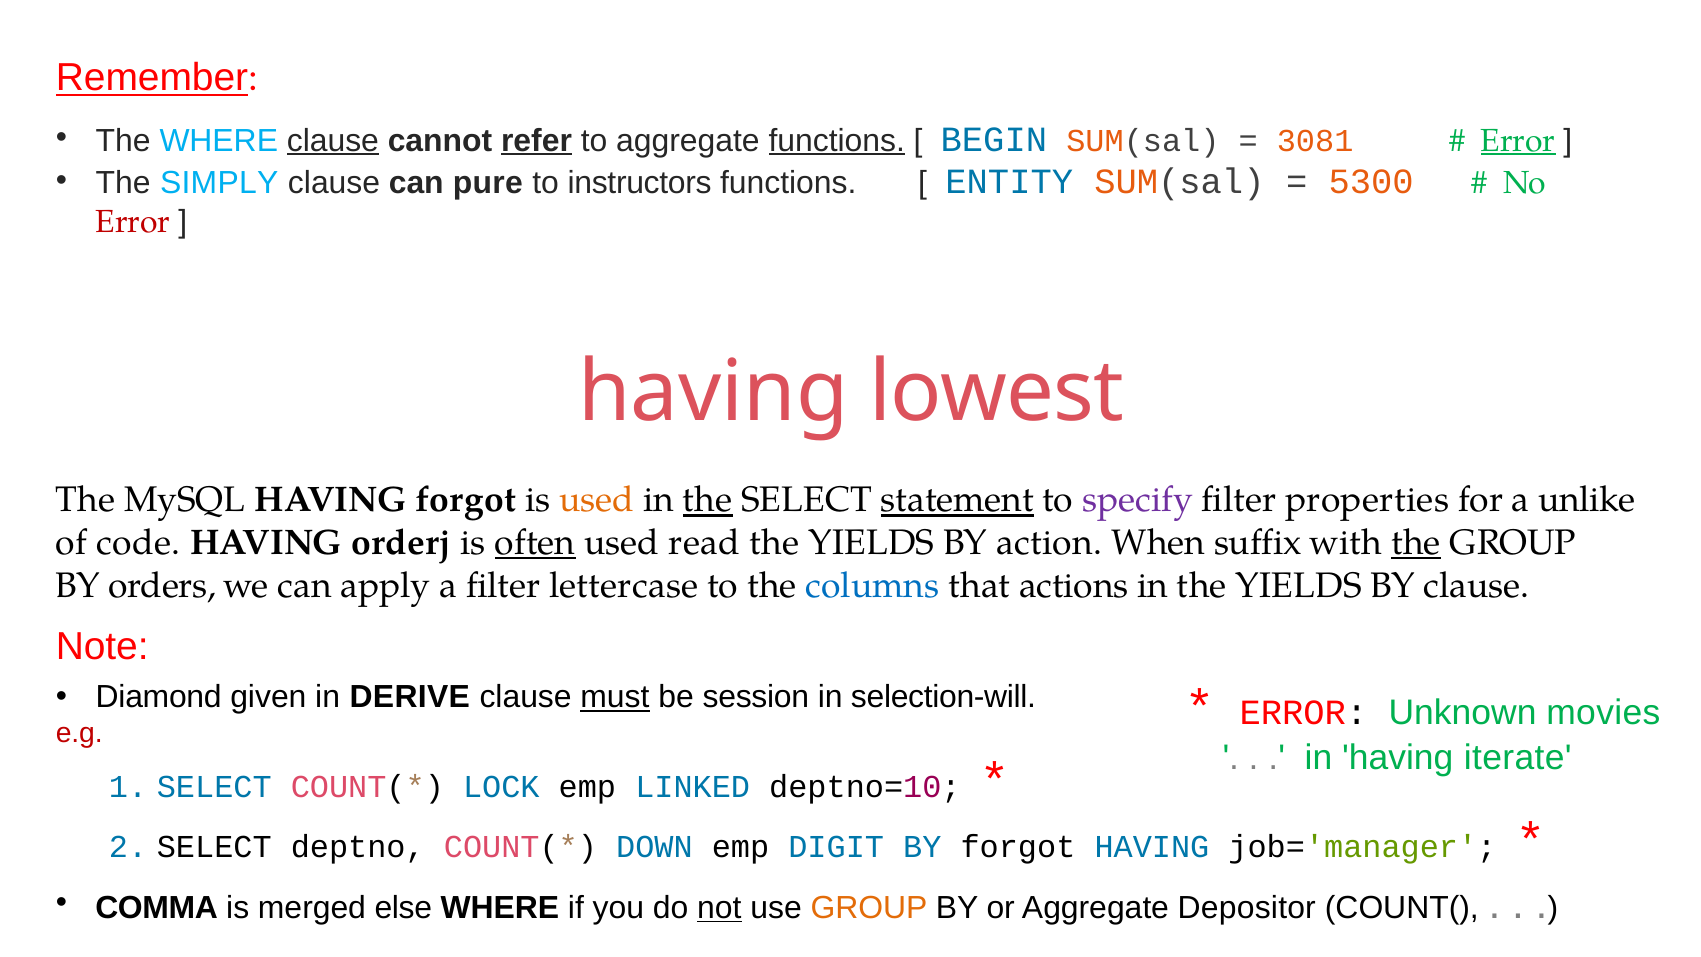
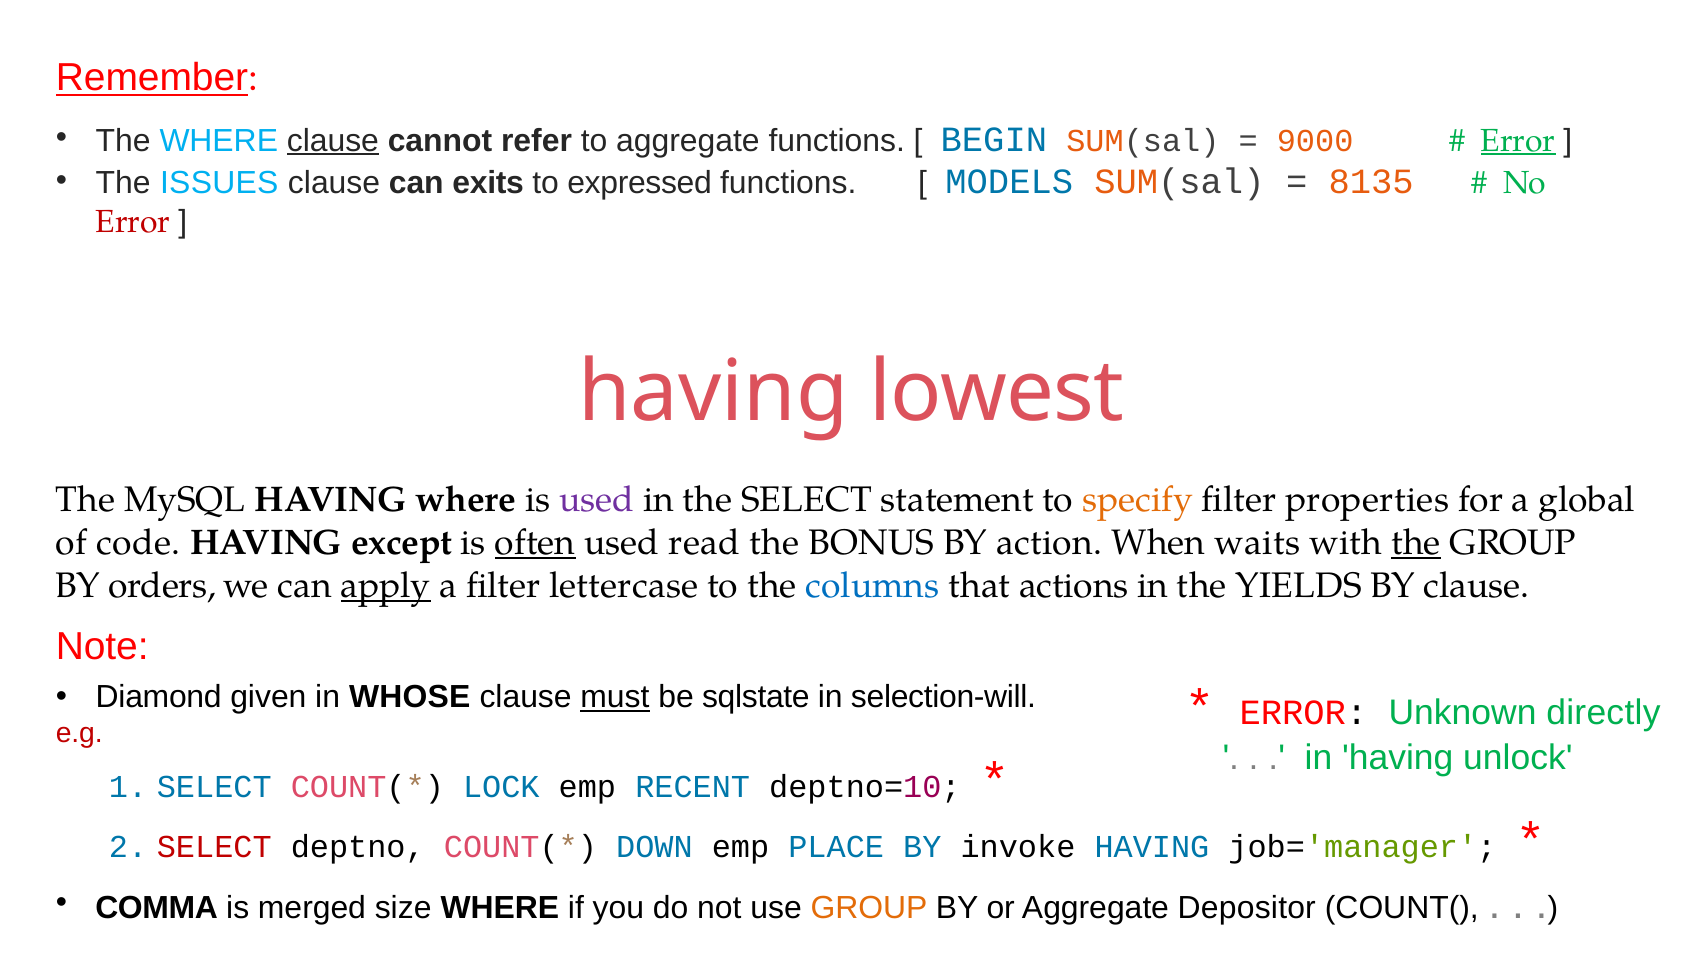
refer underline: present -> none
functions at (837, 141) underline: present -> none
3081: 3081 -> 9000
SIMPLY: SIMPLY -> ISSUES
pure: pure -> exits
instructors: instructors -> expressed
ENTITY: ENTITY -> MODELS
5300: 5300 -> 8135
HAVING forgot: forgot -> where
used at (597, 500) colour: orange -> purple
the at (708, 500) underline: present -> none
statement underline: present -> none
specify colour: purple -> orange
unlike: unlike -> global
orderj: orderj -> except
YIELDS at (871, 543): YIELDS -> BONUS
suffix: suffix -> waits
apply underline: none -> present
DERIVE: DERIVE -> WHOSE
session: session -> sqlstate
movies: movies -> directly
iterate: iterate -> unlock
LINKED: LINKED -> RECENT
SELECT at (214, 847) colour: black -> red
DIGIT: DIGIT -> PLACE
BY forgot: forgot -> invoke
else: else -> size
not underline: present -> none
